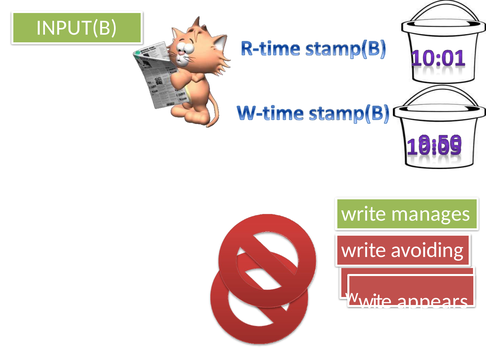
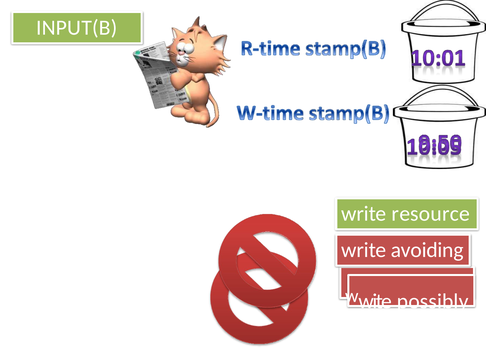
manages: manages -> resource
appears: appears -> possibly
